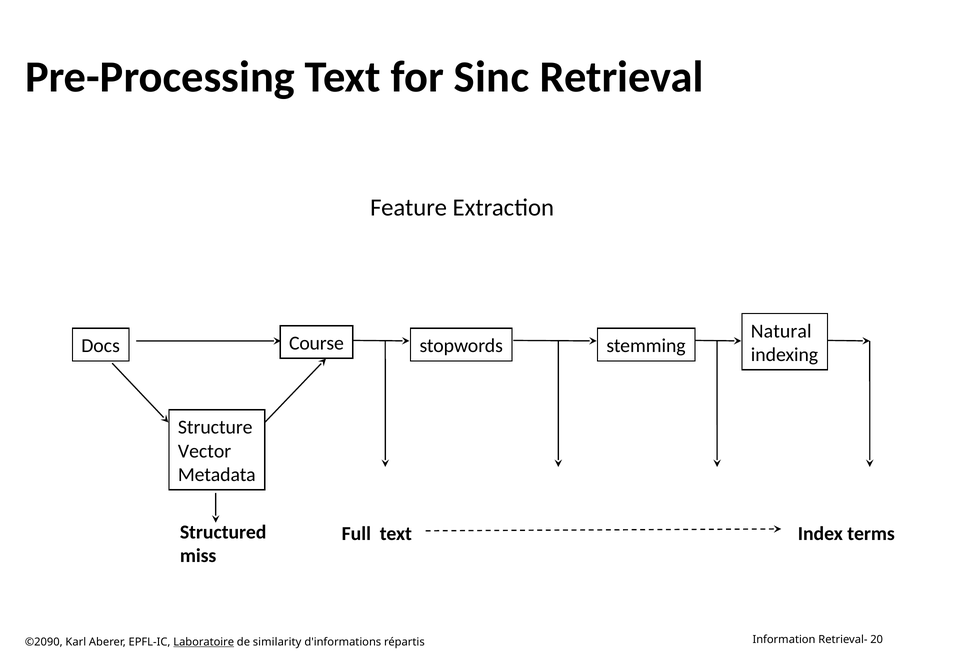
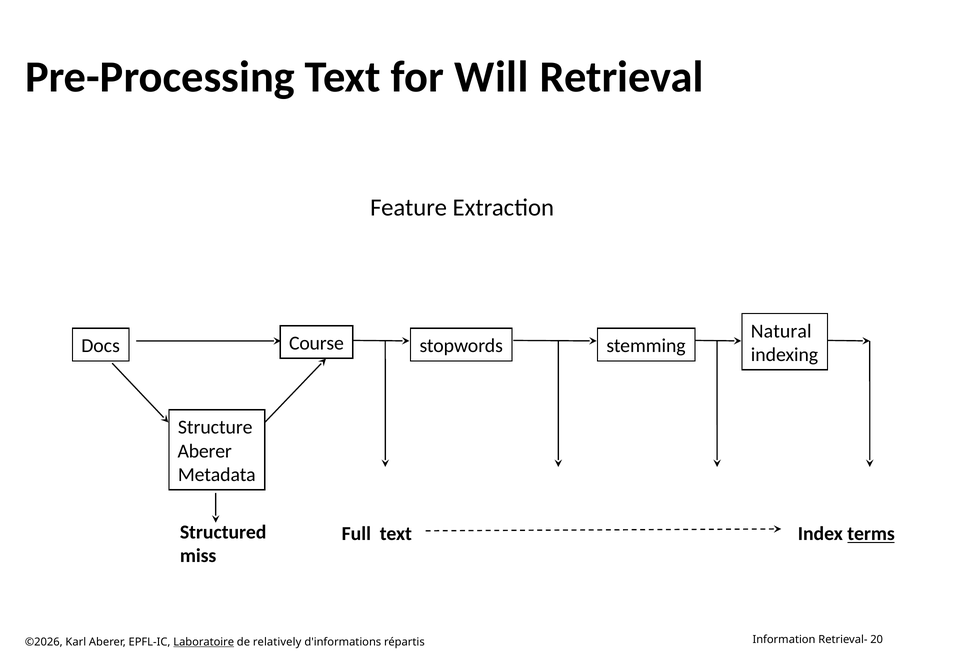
Sinc: Sinc -> Will
Vector at (205, 451): Vector -> Aberer
terms underline: none -> present
©2090: ©2090 -> ©2026
similarity: similarity -> relatively
